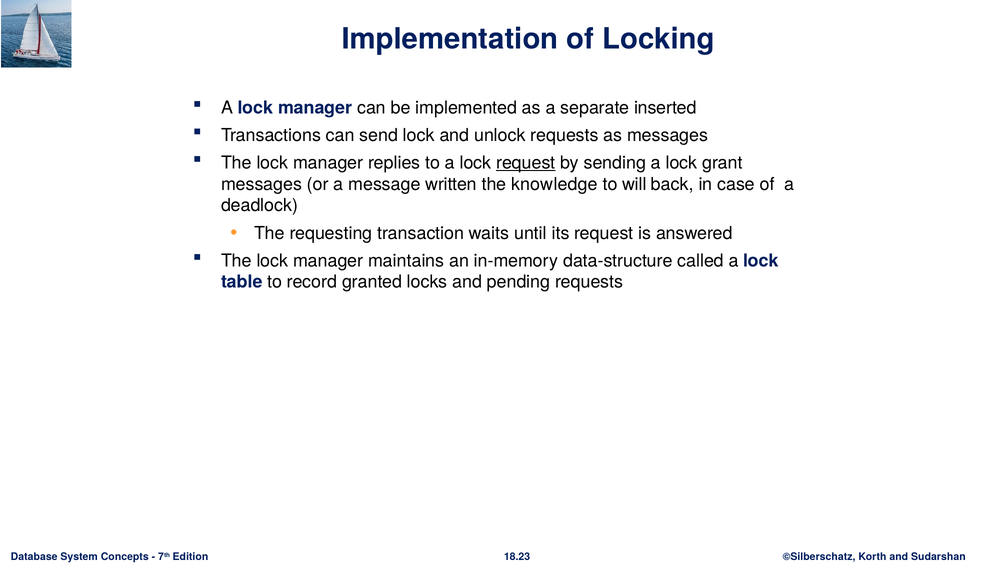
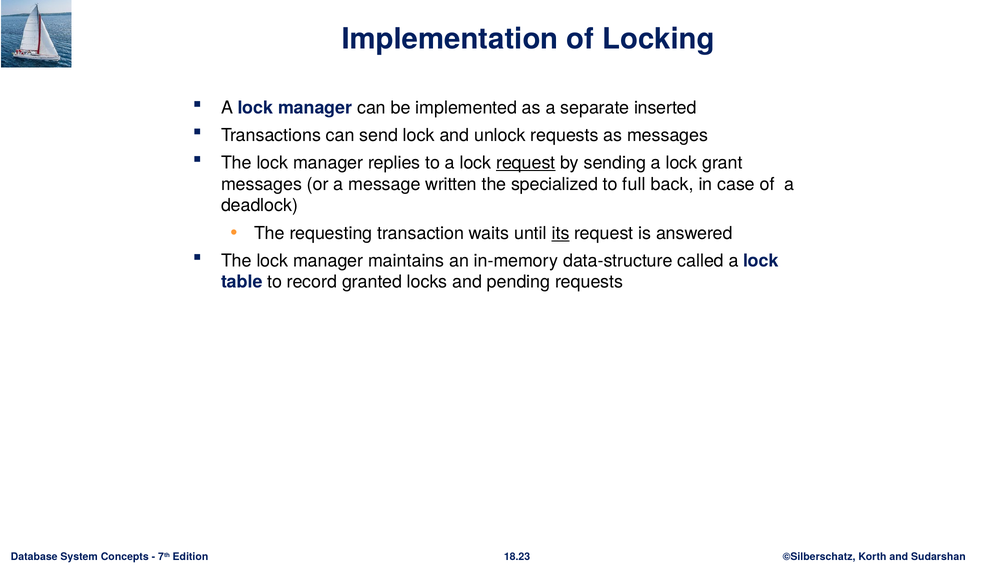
knowledge: knowledge -> specialized
will: will -> full
its underline: none -> present
